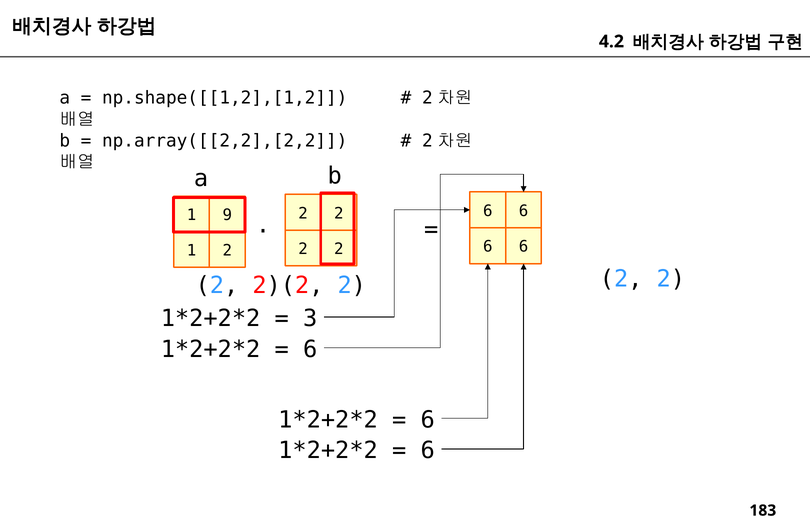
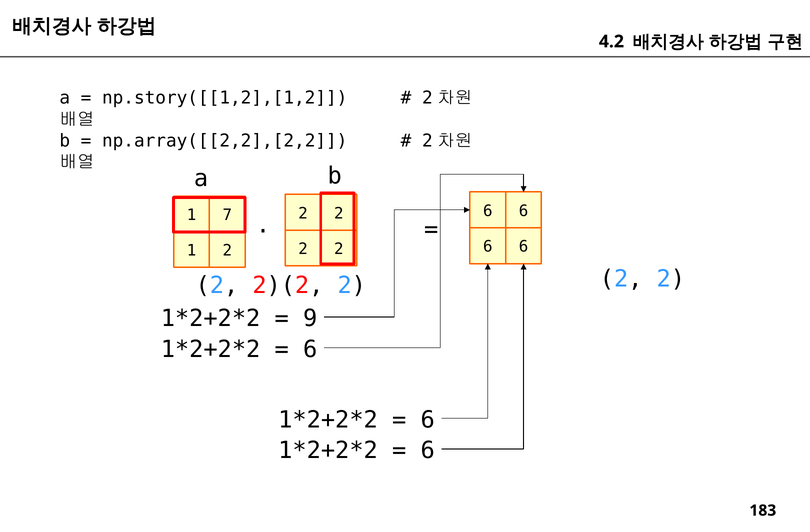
np.shape([[1,2],[1,2: np.shape([[1,2],[1,2 -> np.story([[1,2],[1,2
9: 9 -> 7
3: 3 -> 9
